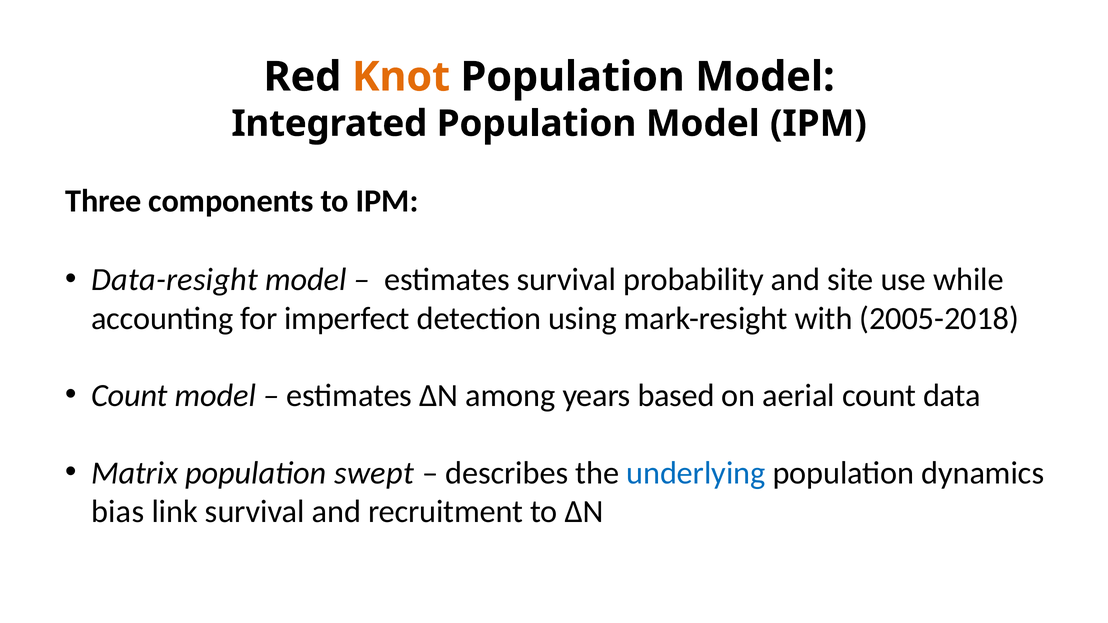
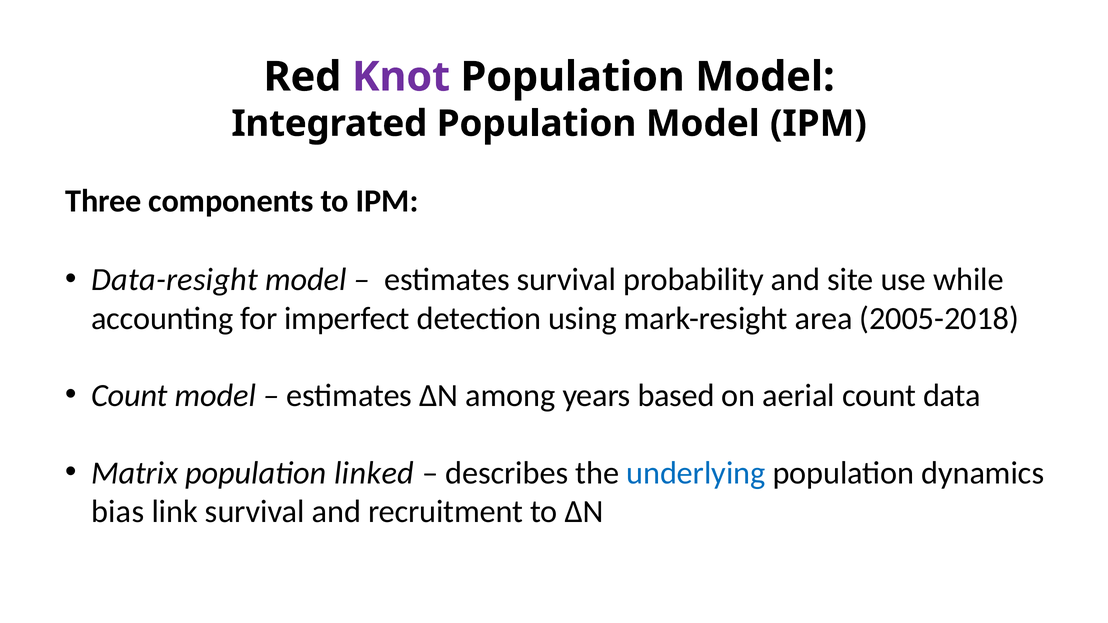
Knot colour: orange -> purple
with: with -> area
swept: swept -> linked
